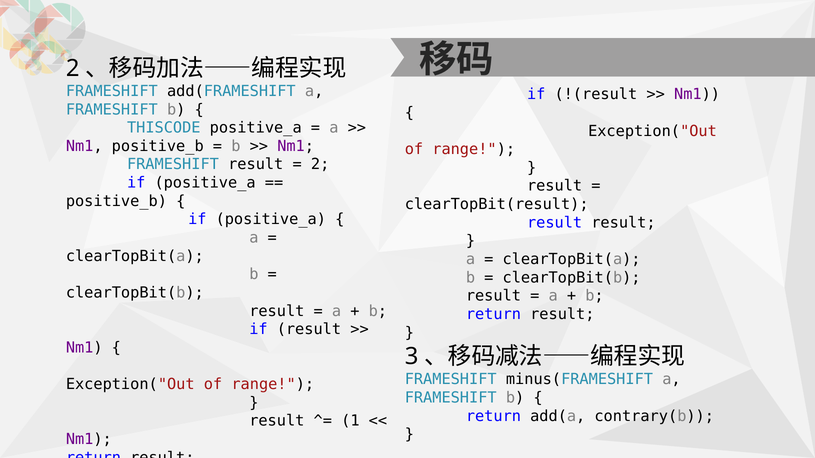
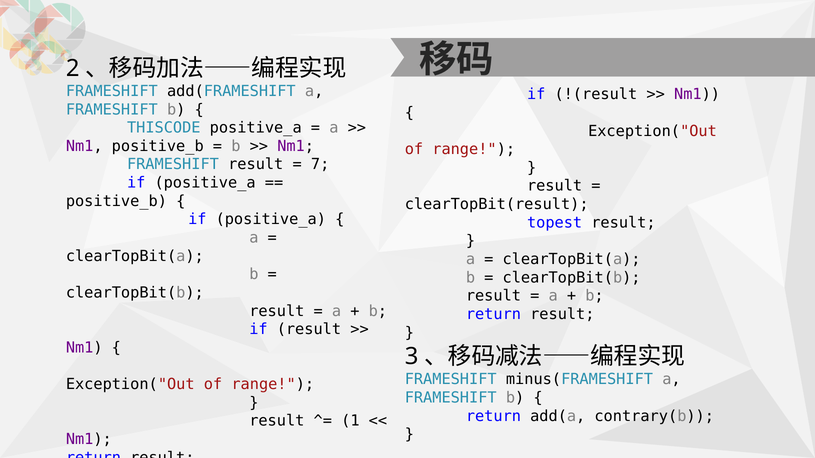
2 at (320, 165): 2 -> 7
result at (555, 223): result -> topest
